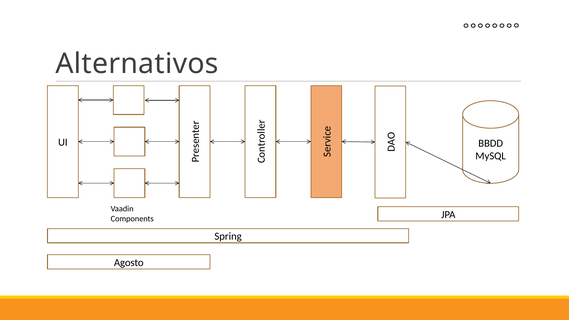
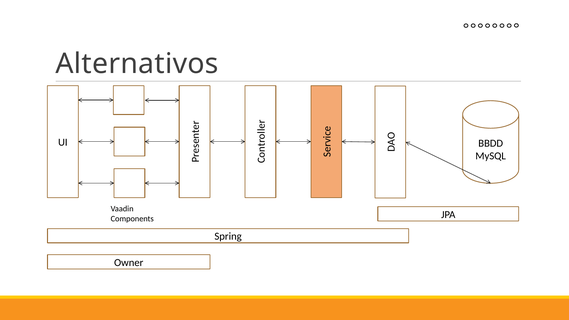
Agosto: Agosto -> Owner
